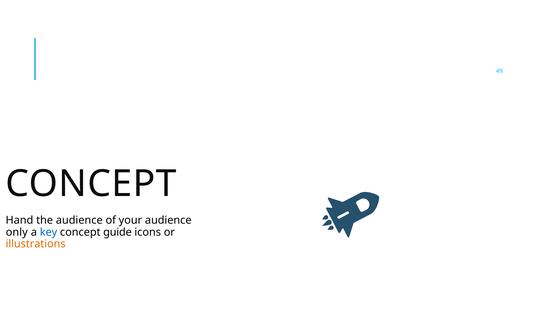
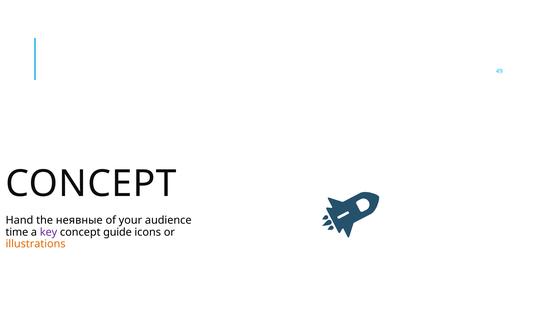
the audience: audience -> неявные
only: only -> time
key colour: blue -> purple
